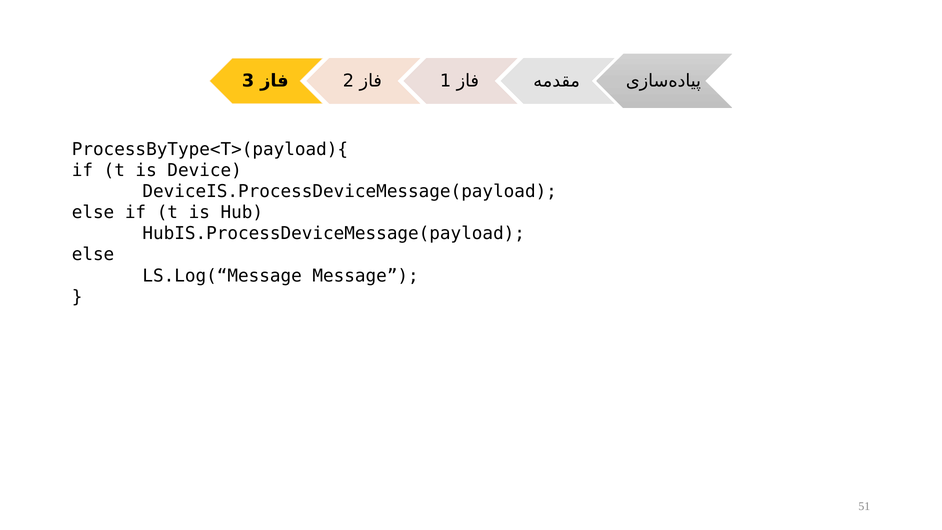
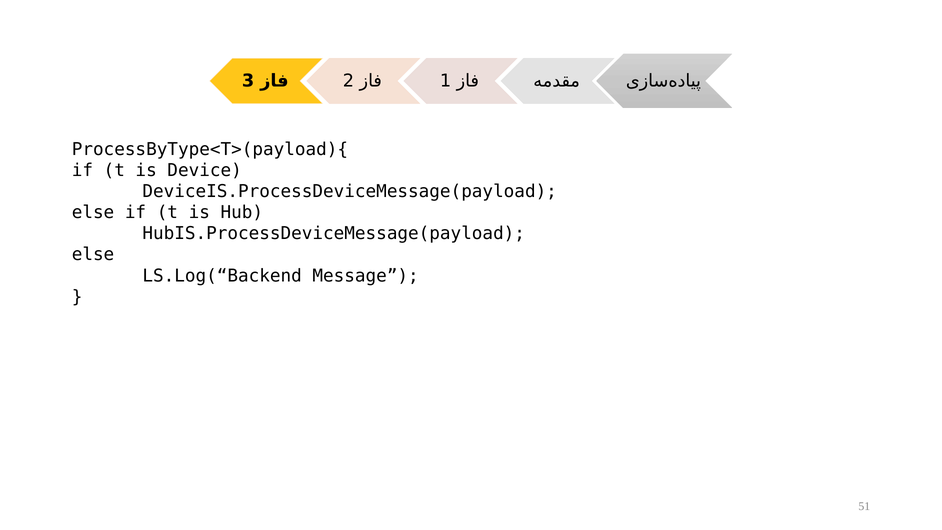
LS.Log(“Message: LS.Log(“Message -> LS.Log(“Backend
